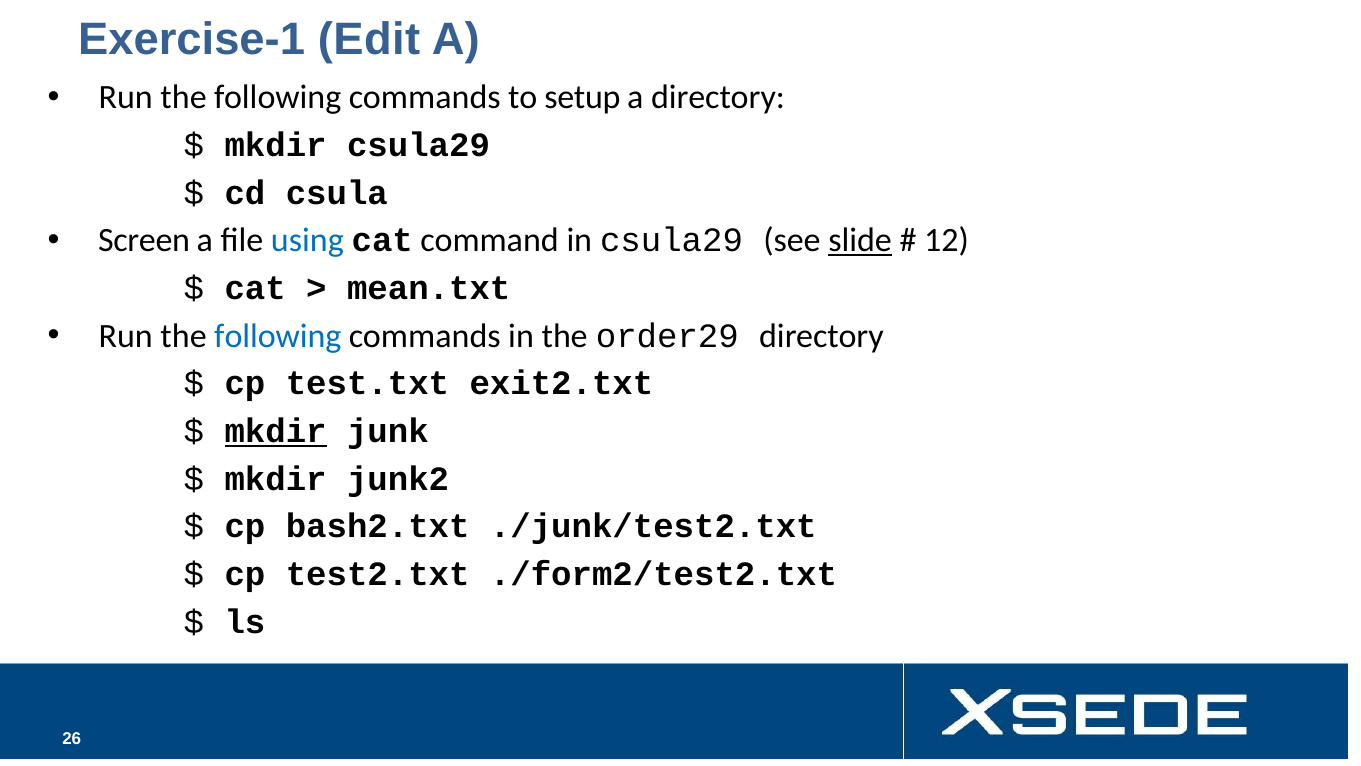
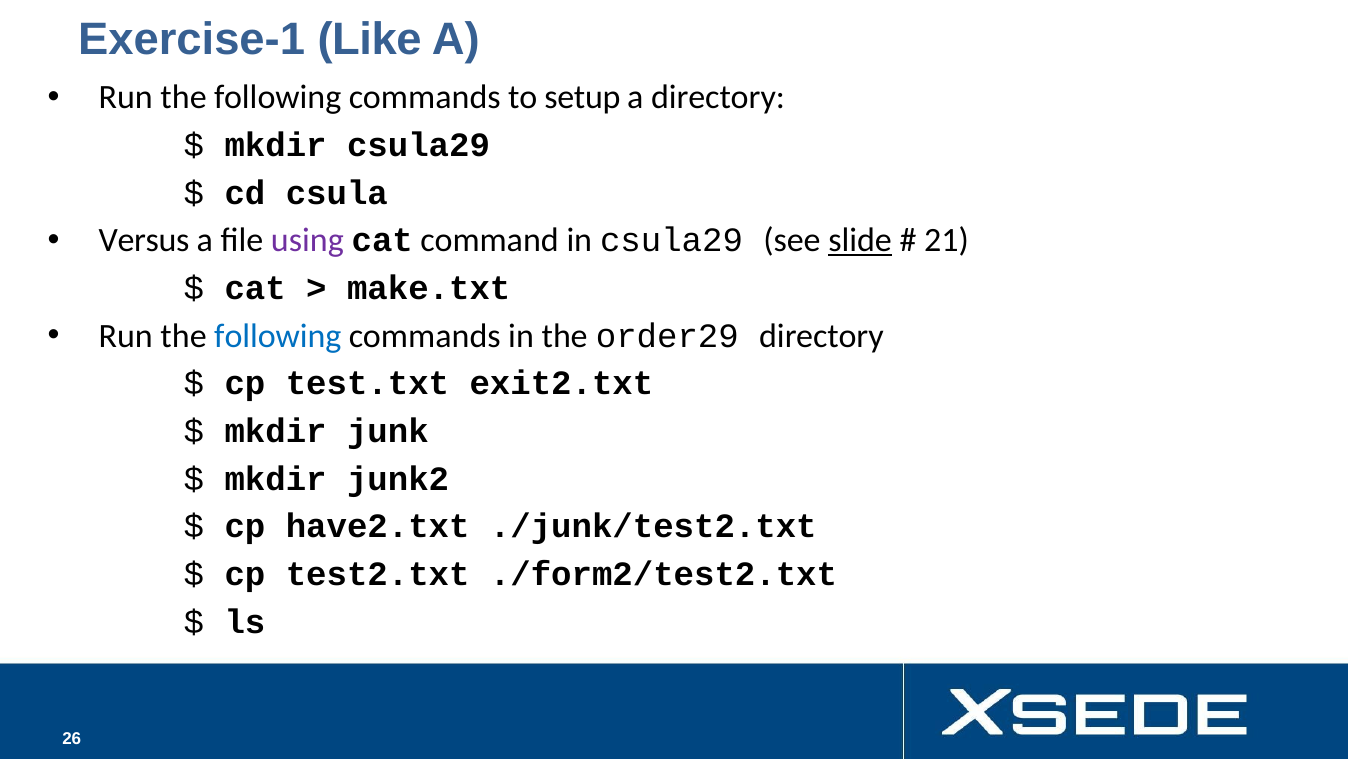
Edit: Edit -> Like
Screen: Screen -> Versus
using colour: blue -> purple
12: 12 -> 21
mean.txt: mean.txt -> make.txt
mkdir at (276, 431) underline: present -> none
bash2.txt: bash2.txt -> have2.txt
